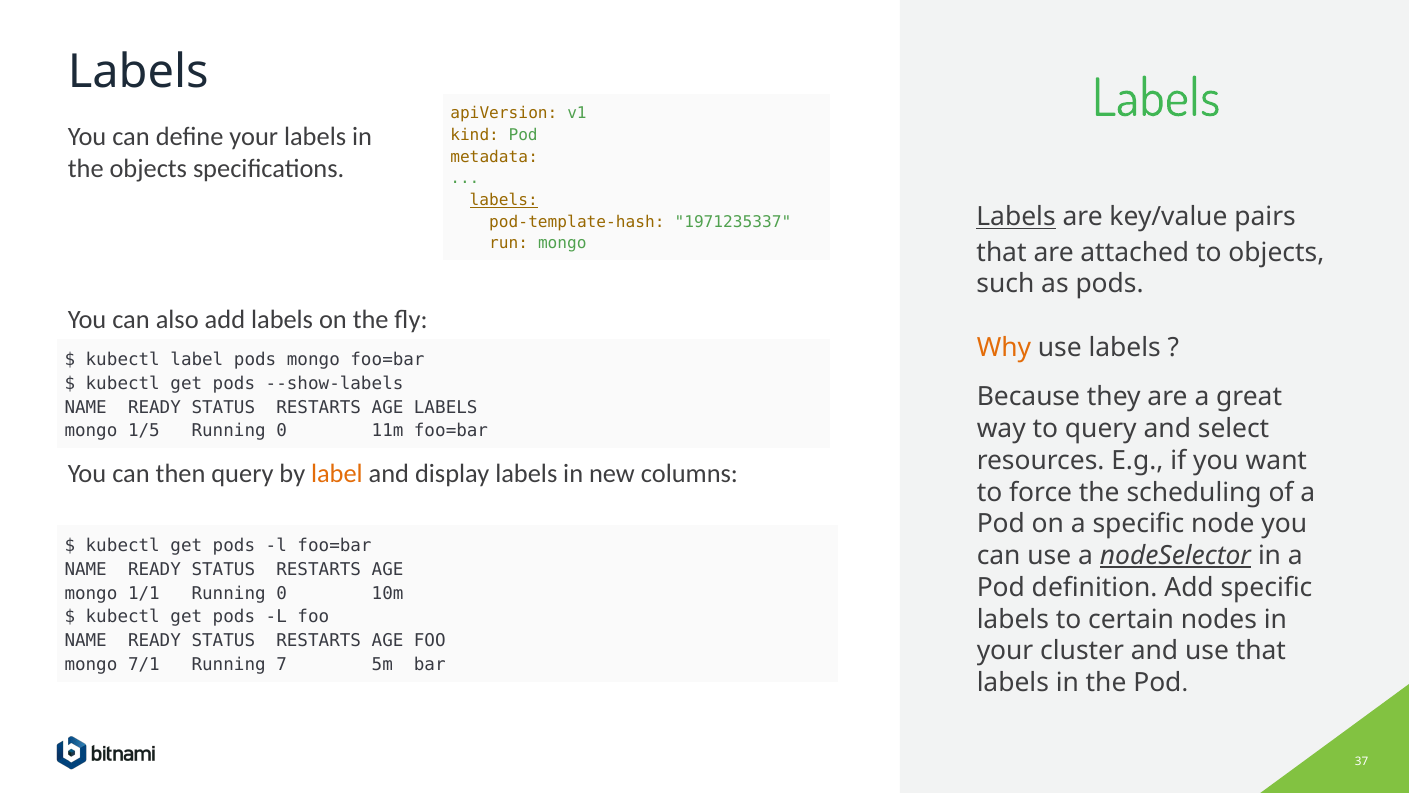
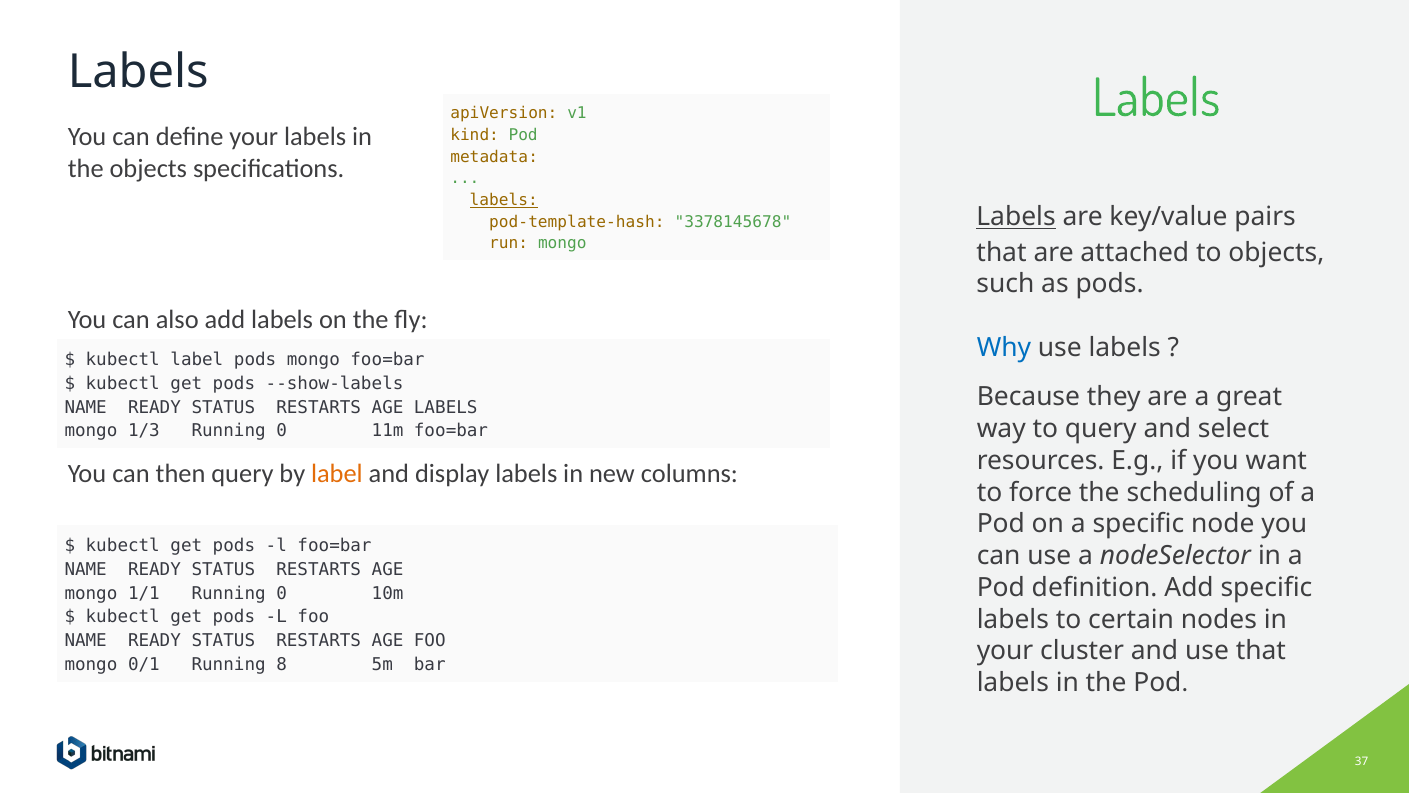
1971235337: 1971235337 -> 3378145678
Why colour: orange -> blue
1/5: 1/5 -> 1/3
nodeSelector underline: present -> none
7/1: 7/1 -> 0/1
7: 7 -> 8
